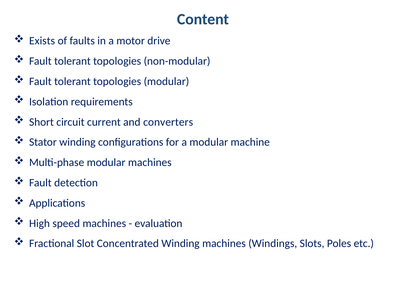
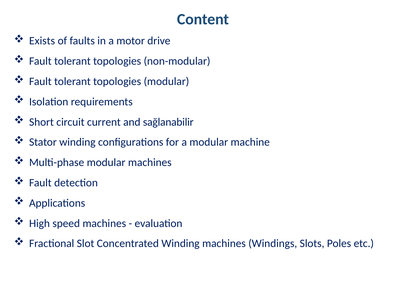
converters: converters -> sağlanabilir
